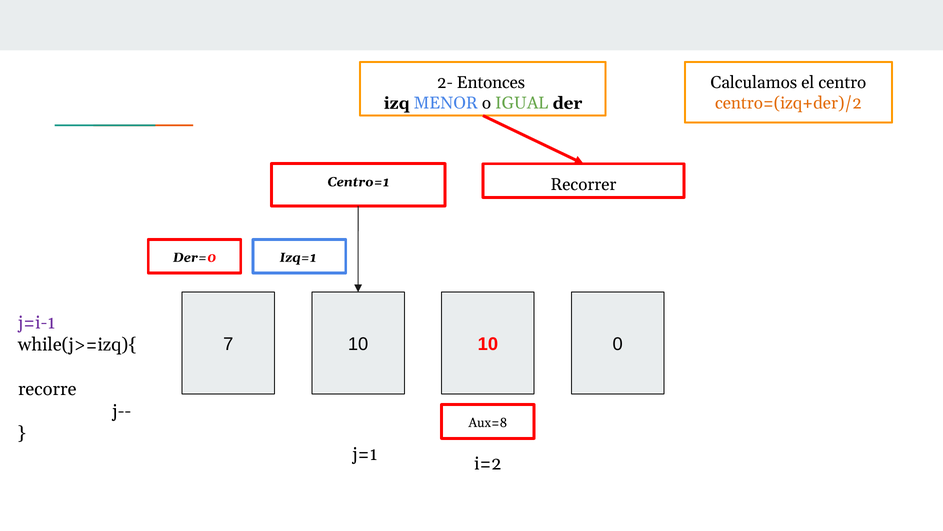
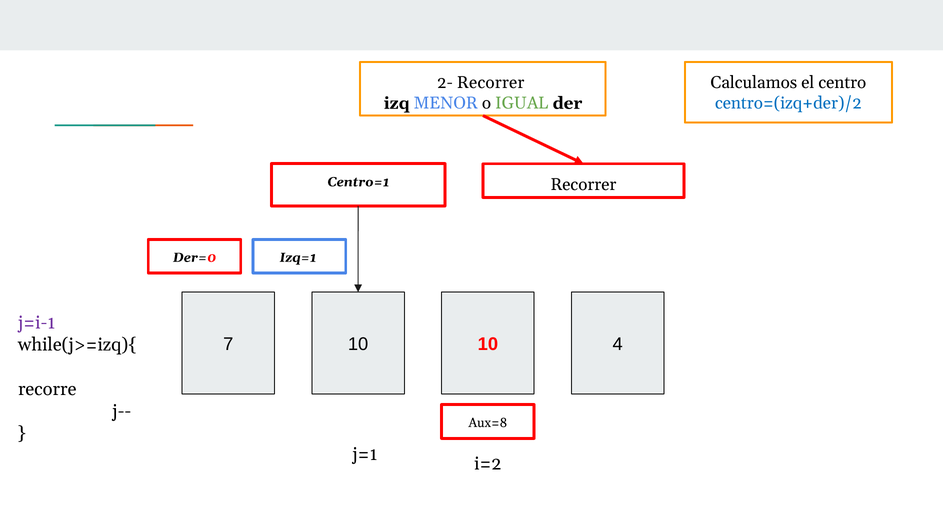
2- Entonces: Entonces -> Recorrer
centro=(izq+der)/2 colour: orange -> blue
0: 0 -> 4
